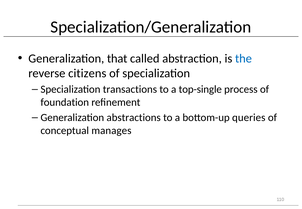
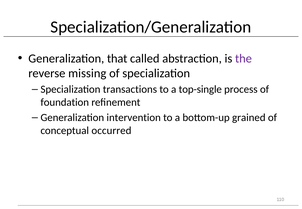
the colour: blue -> purple
citizens: citizens -> missing
abstractions: abstractions -> intervention
queries: queries -> grained
manages: manages -> occurred
